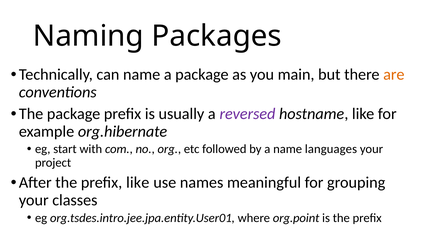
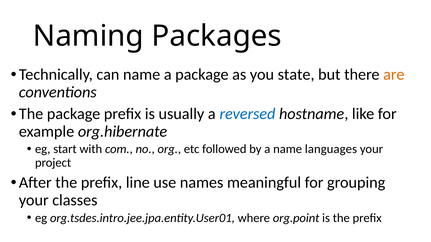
main: main -> state
reversed colour: purple -> blue
prefix like: like -> line
